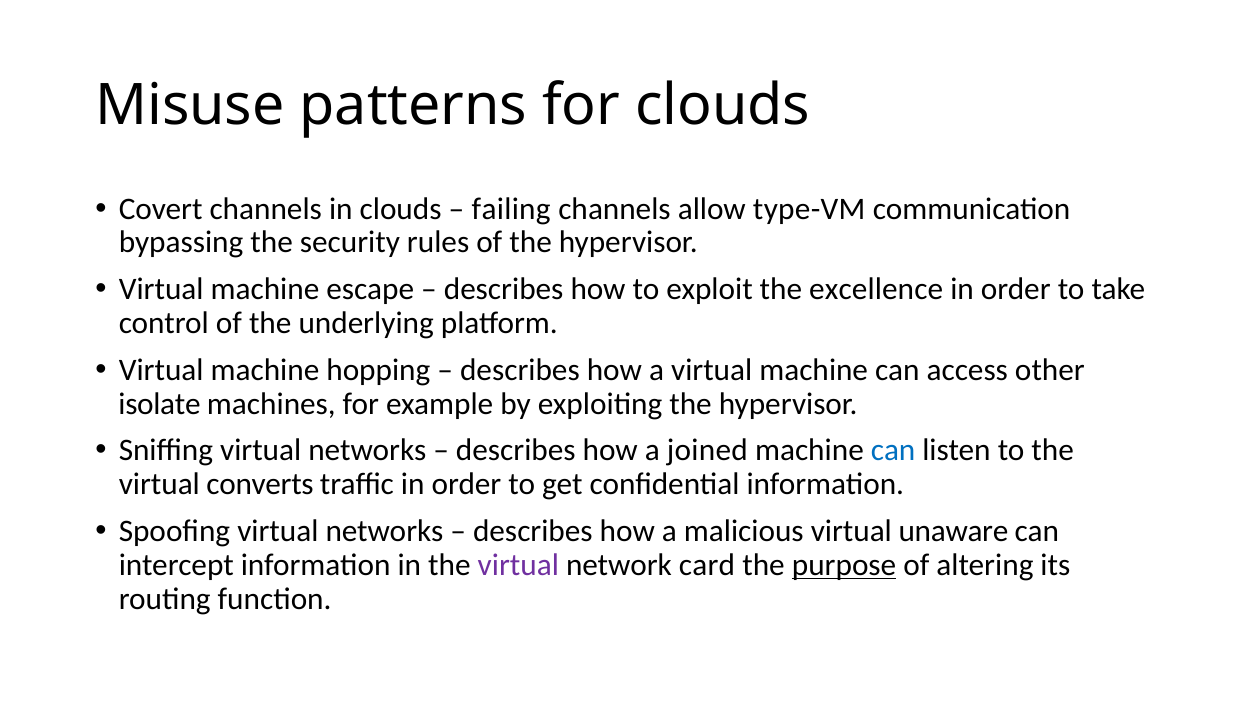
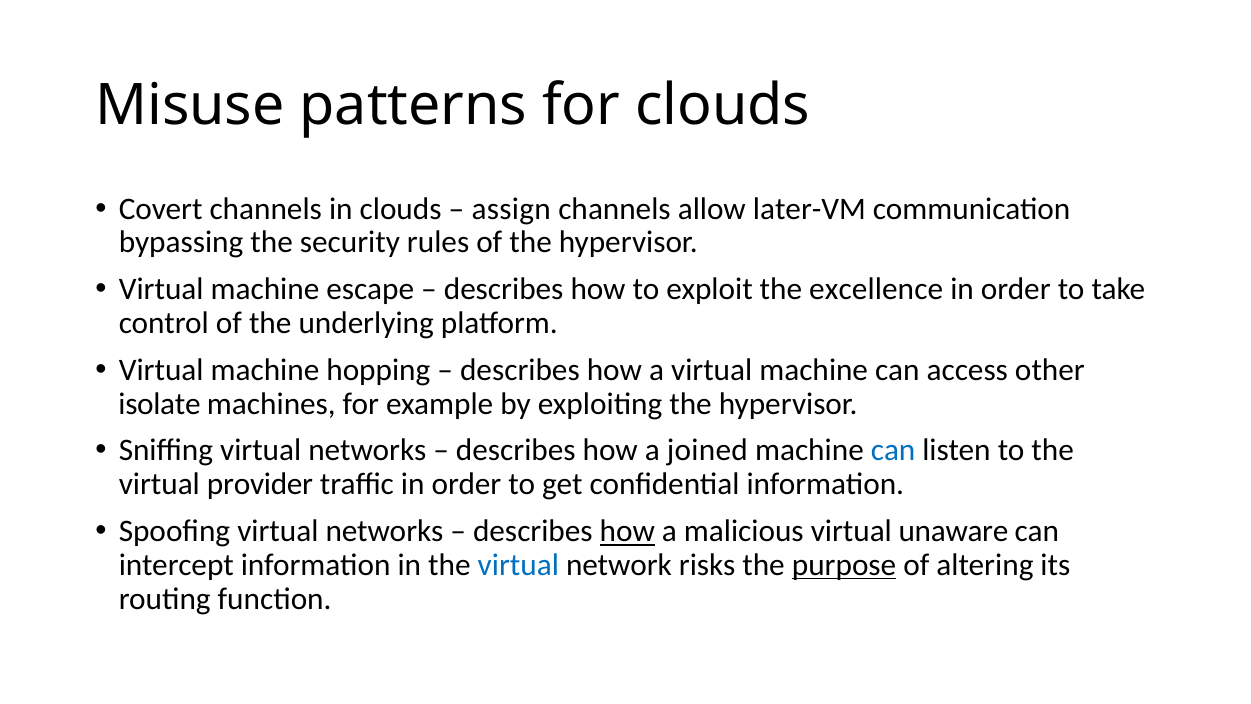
failing: failing -> assign
type-VM: type-VM -> later-VM
converts: converts -> provider
how at (627, 531) underline: none -> present
virtual at (518, 565) colour: purple -> blue
card: card -> risks
